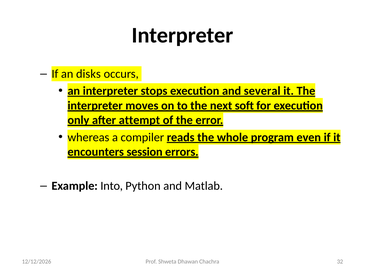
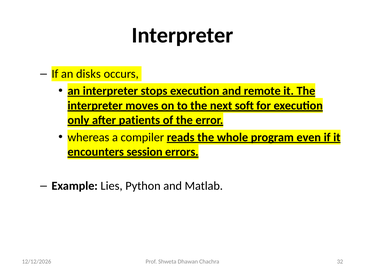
several: several -> remote
attempt: attempt -> patients
Into: Into -> Lies
